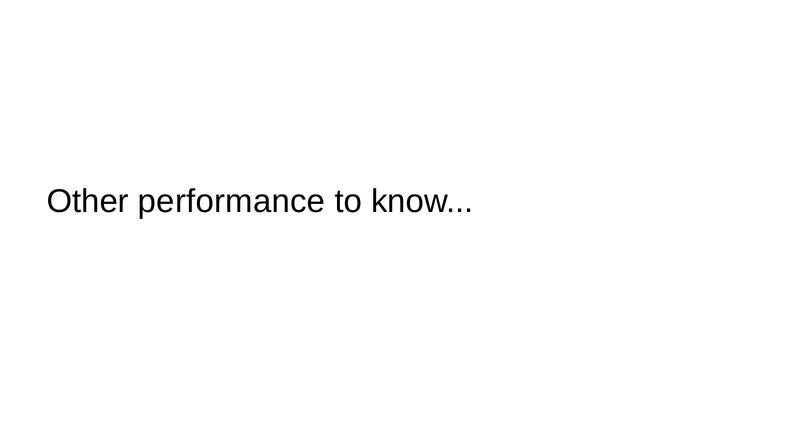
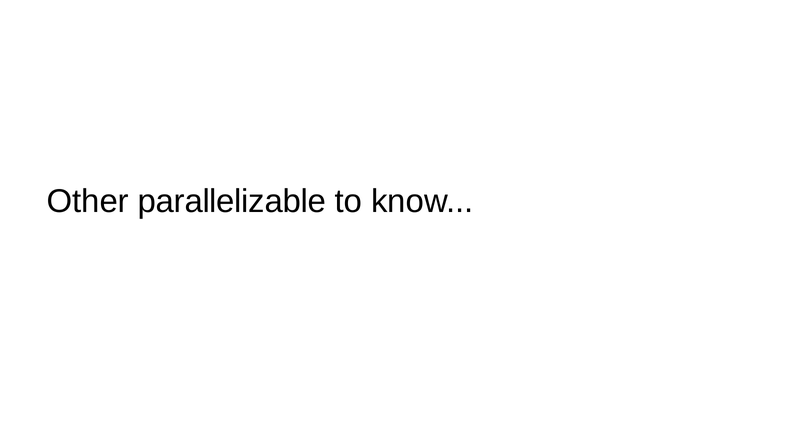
performance: performance -> parallelizable
